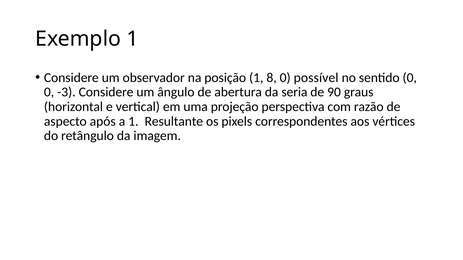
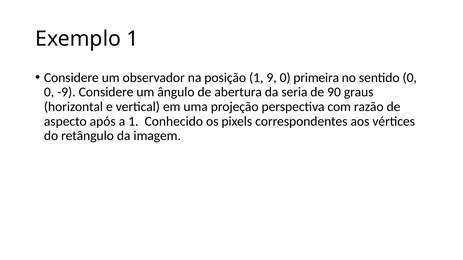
8: 8 -> 9
possível: possível -> primeira
-3: -3 -> -9
Resultante: Resultante -> Conhecido
